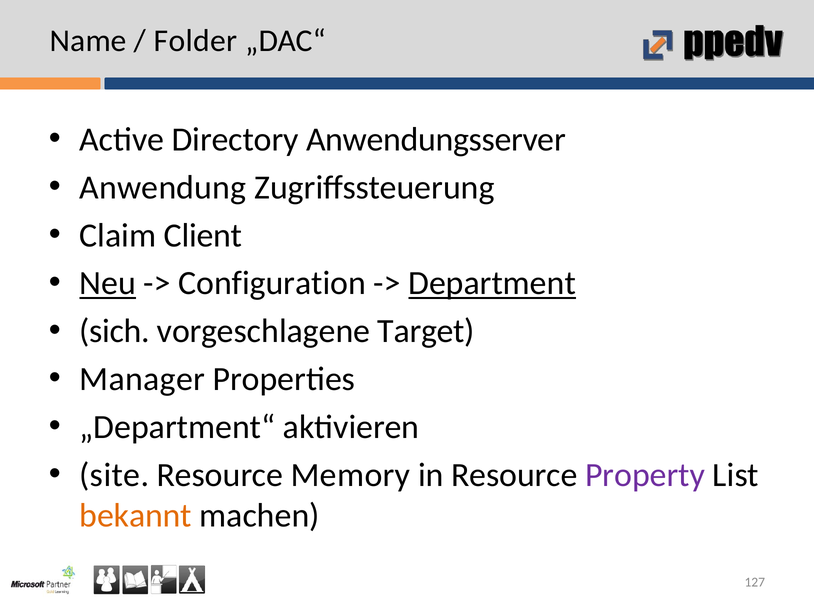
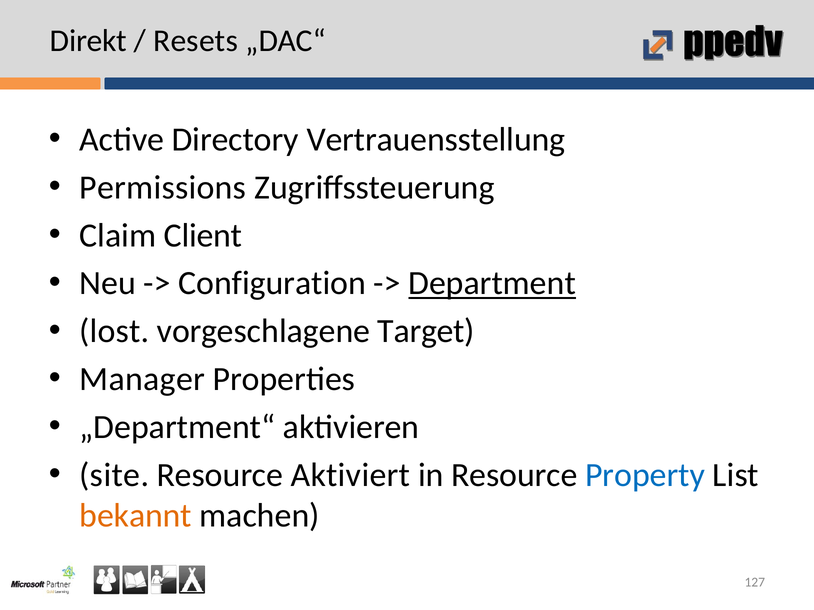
Name: Name -> Direkt
Folder: Folder -> Resets
Anwendungsserver: Anwendungsserver -> Vertrauensstellung
Anwendung: Anwendung -> Permissions
Neu underline: present -> none
sich: sich -> lost
Memory: Memory -> Aktiviert
Property colour: purple -> blue
